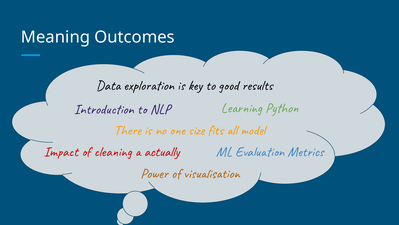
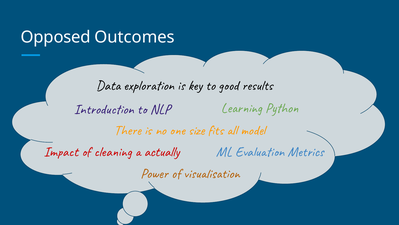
Meaning: Meaning -> Opposed
